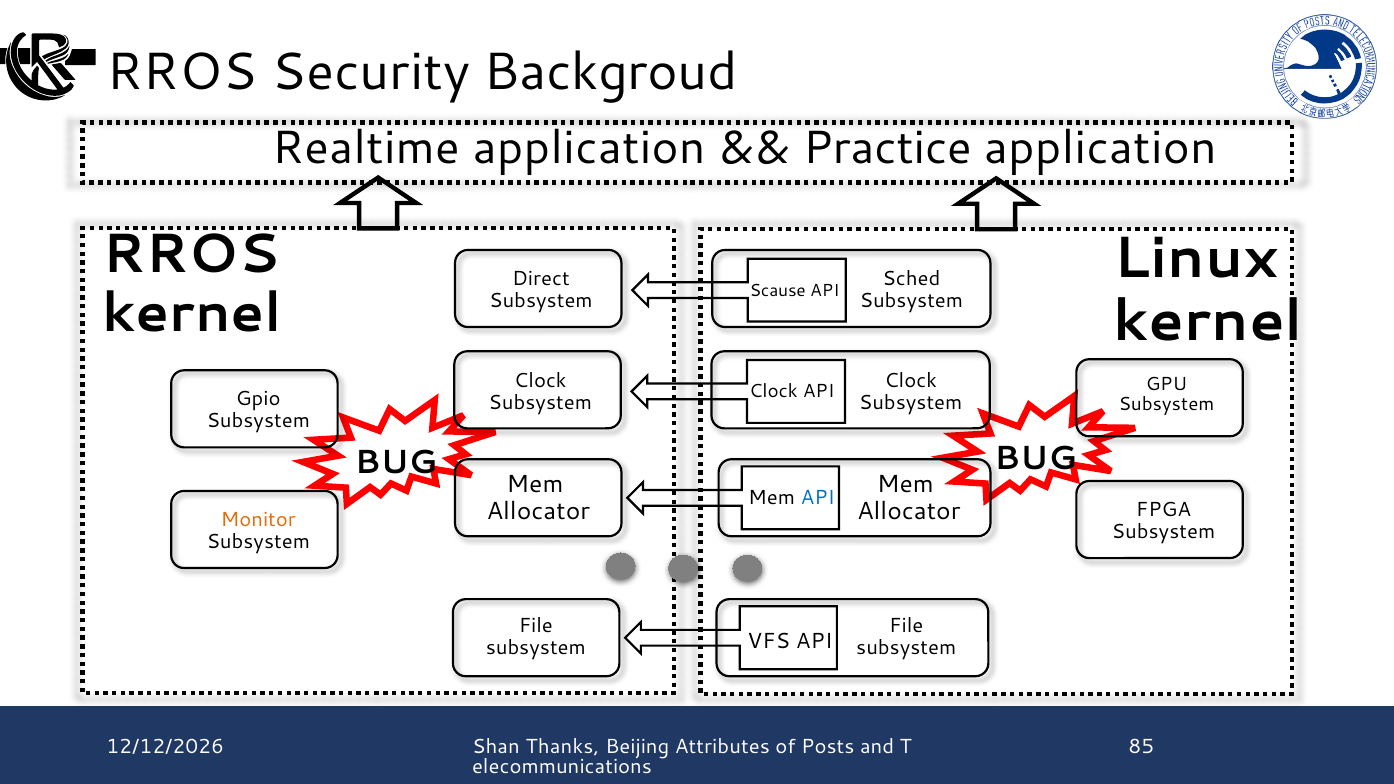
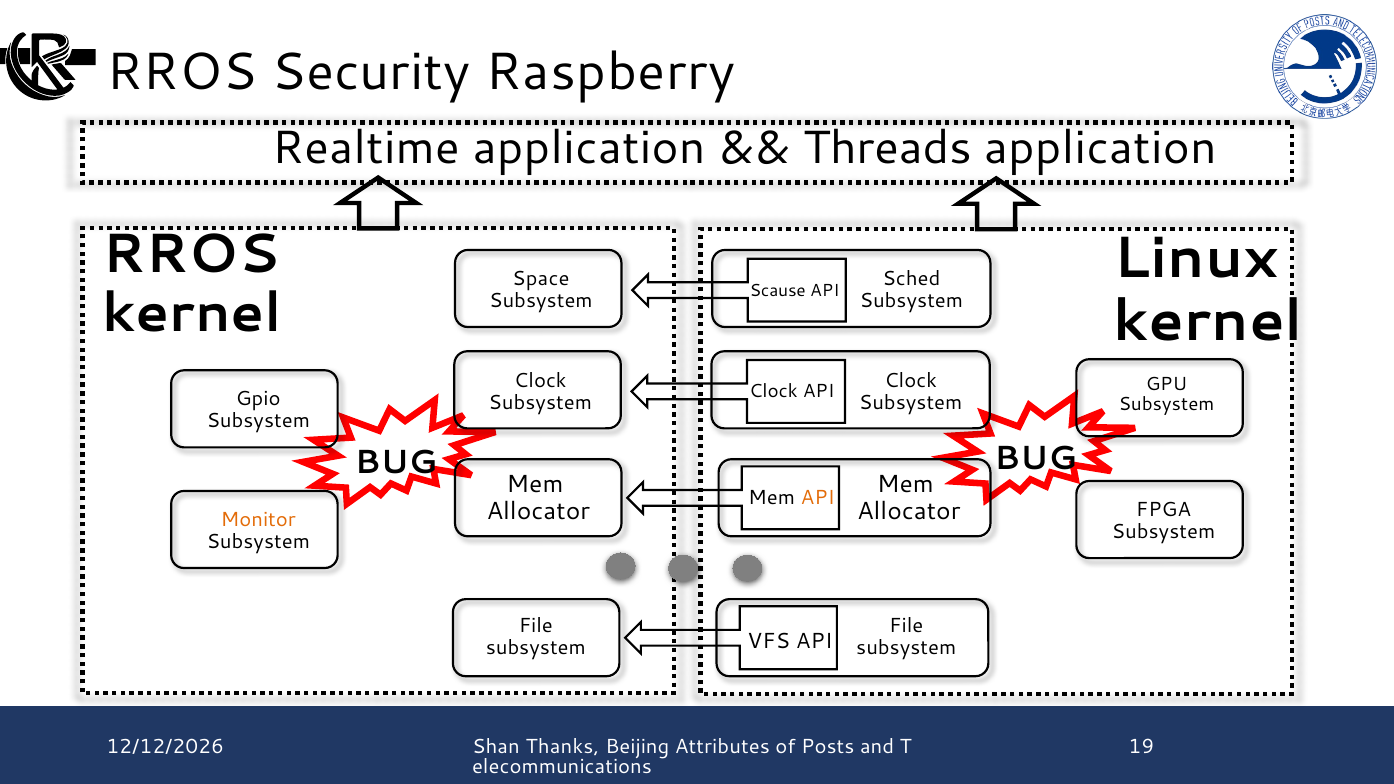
Backgroud: Backgroud -> Raspberry
Practice: Practice -> Threads
Direct: Direct -> Space
API at (818, 498) colour: blue -> orange
85: 85 -> 19
